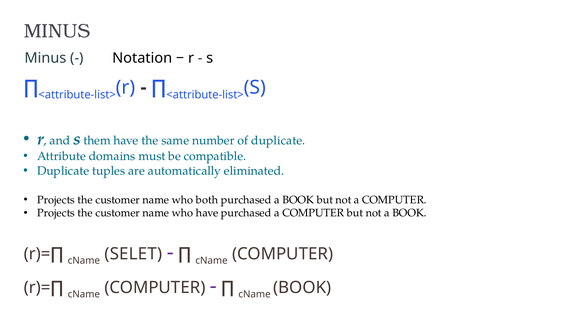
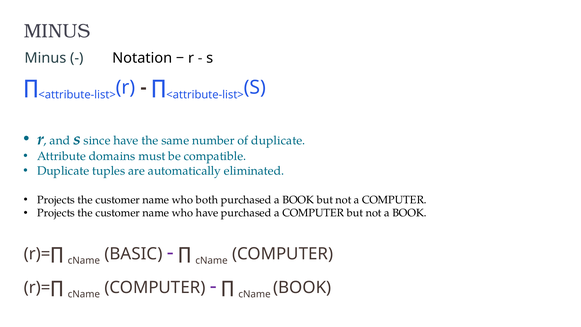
them: them -> since
SELET: SELET -> BASIC
